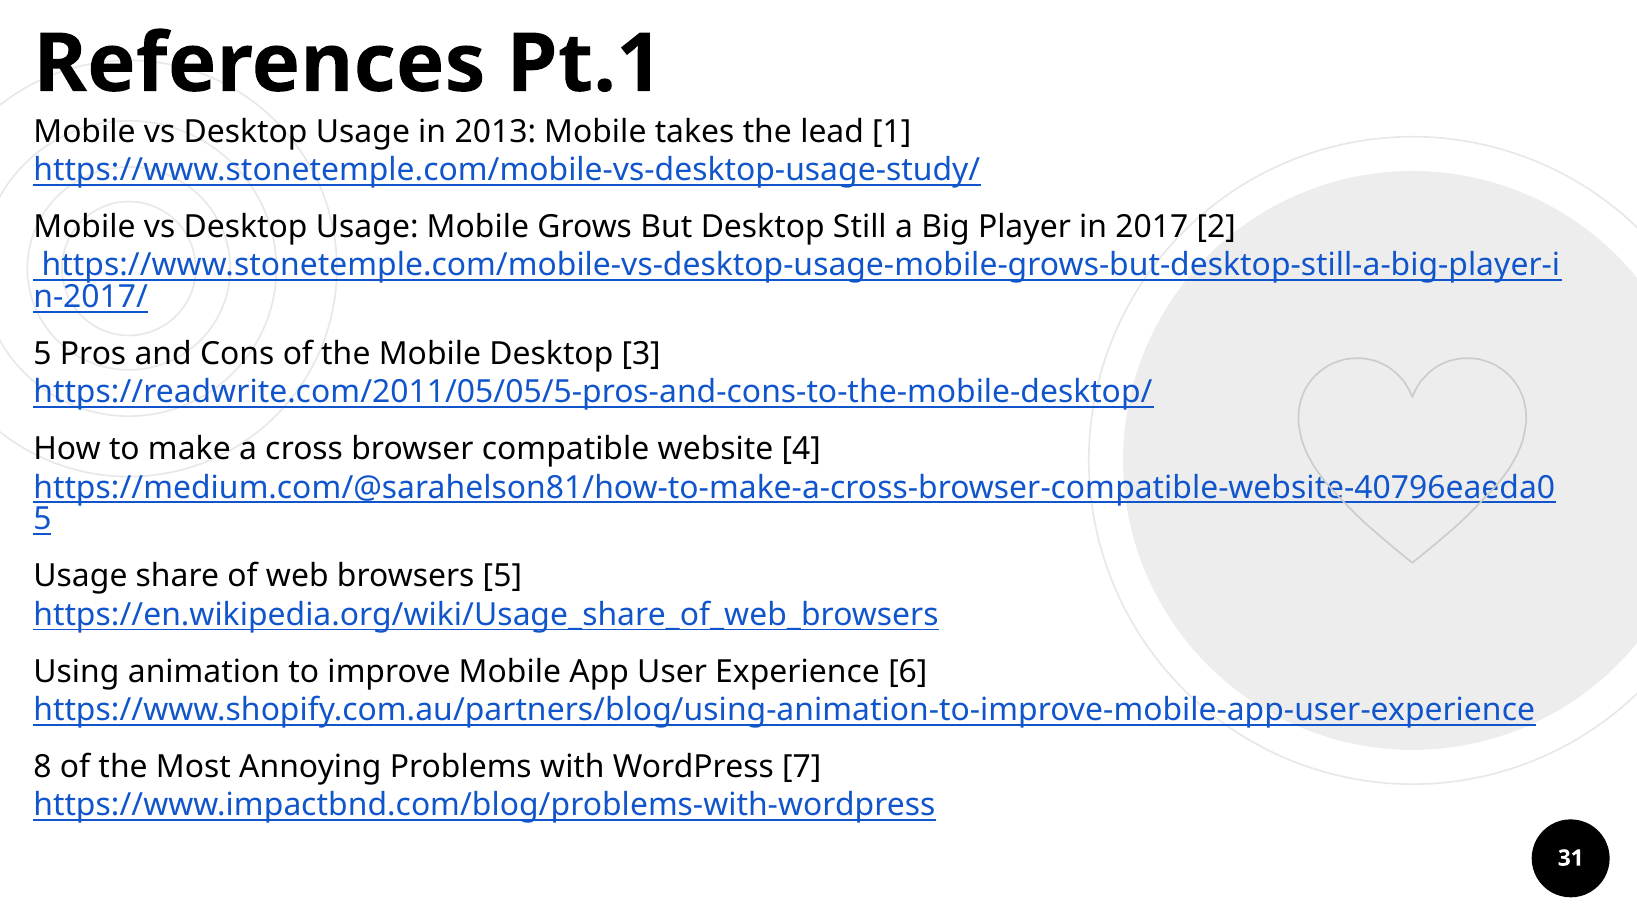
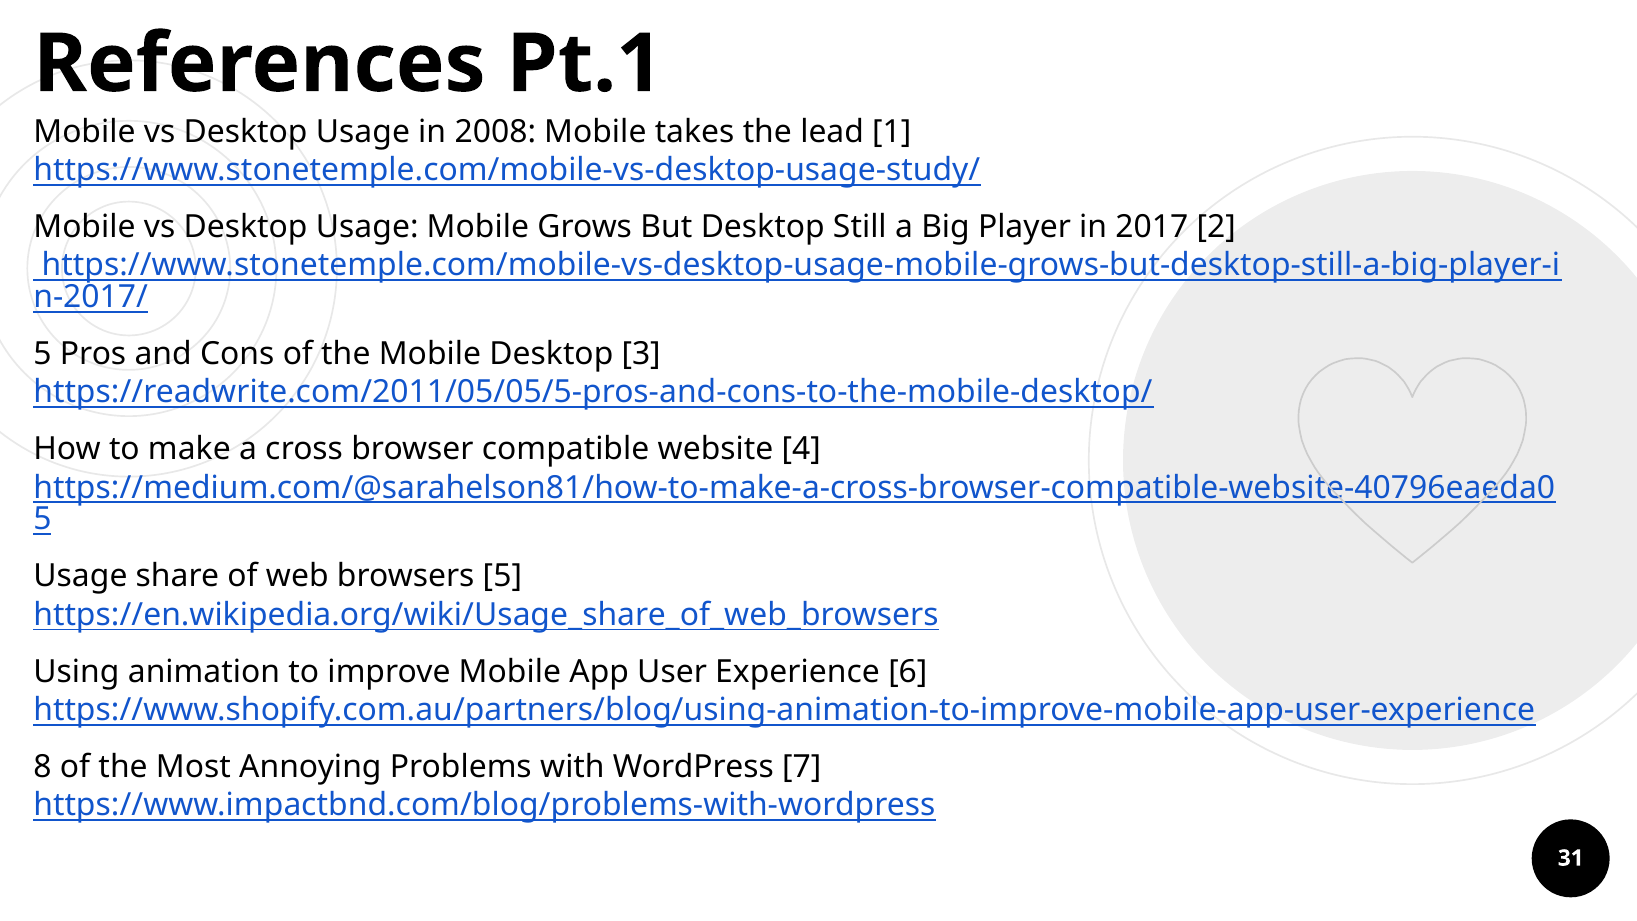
2013: 2013 -> 2008
